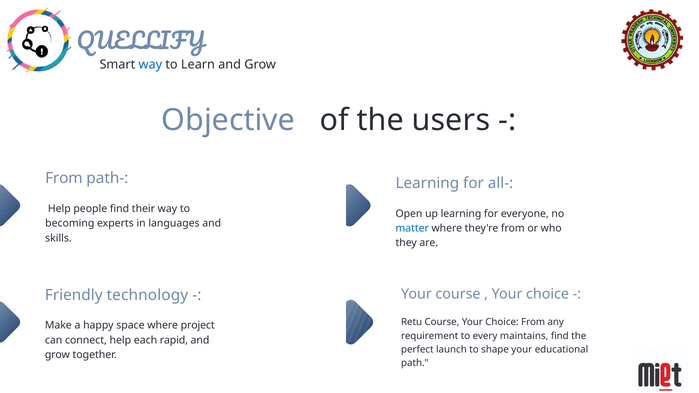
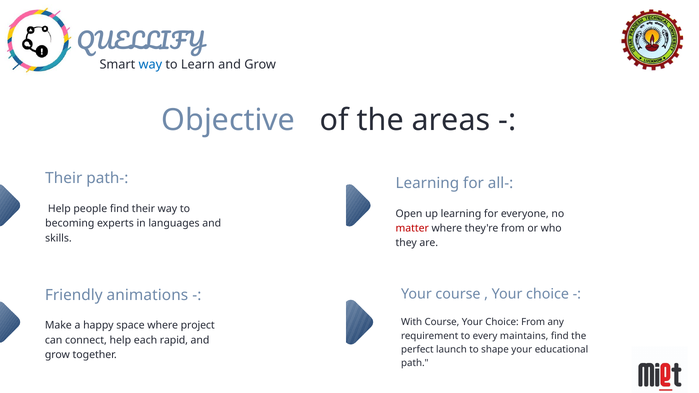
users: users -> areas
From at (64, 178): From -> Their
matter colour: blue -> red
technology: technology -> animations
Retu: Retu -> With
